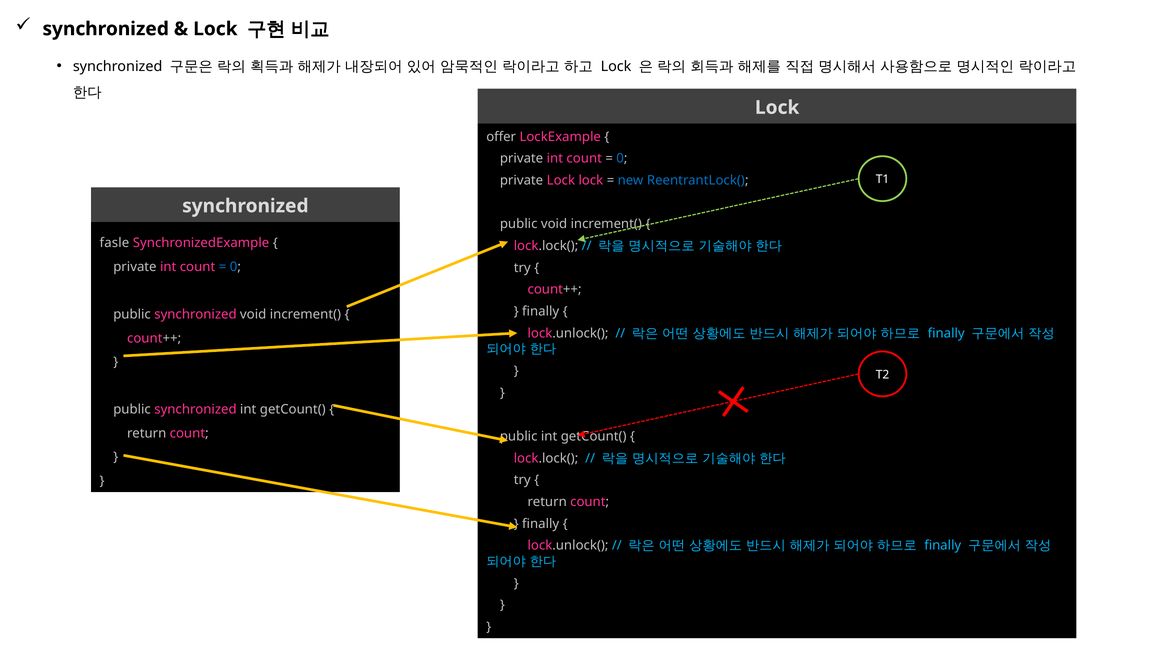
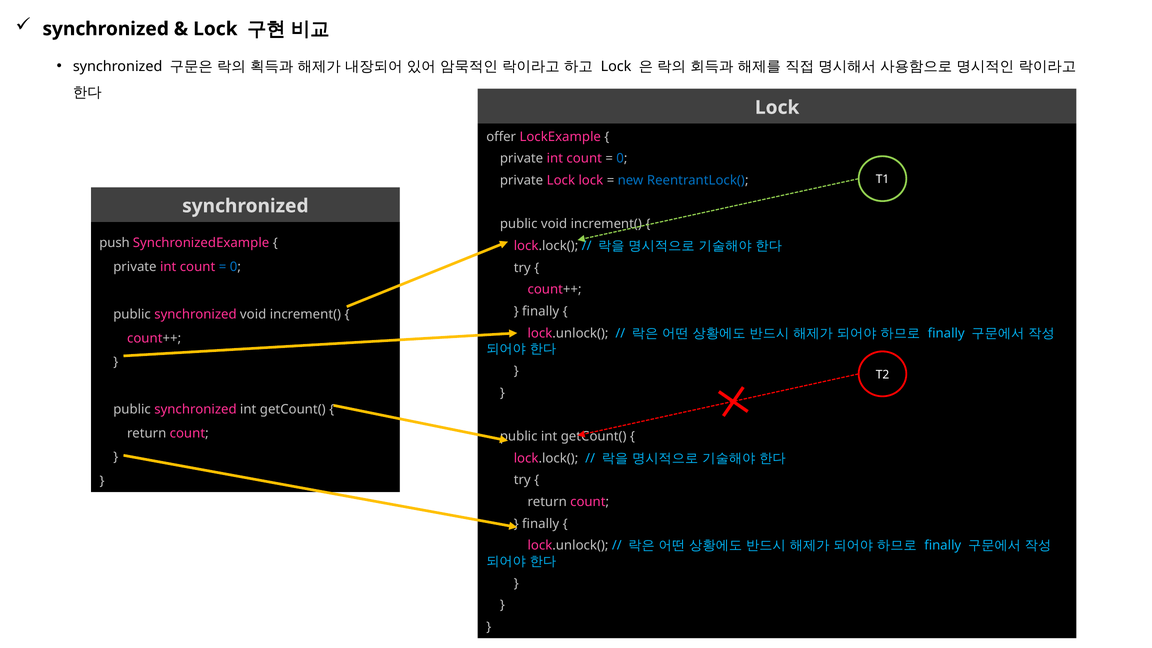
fasle: fasle -> push
